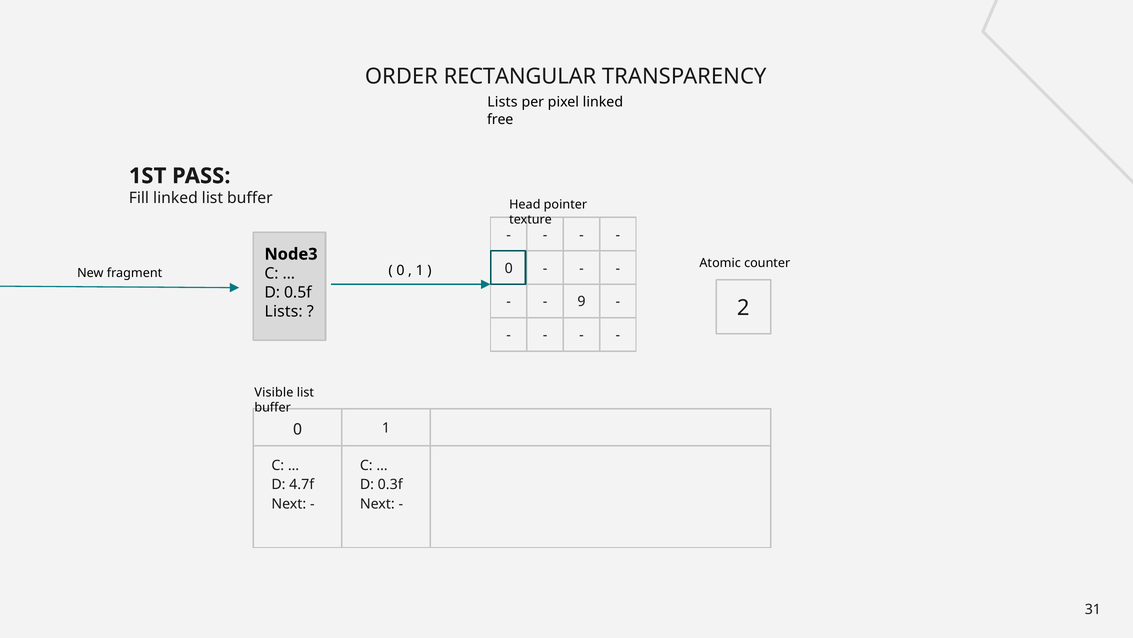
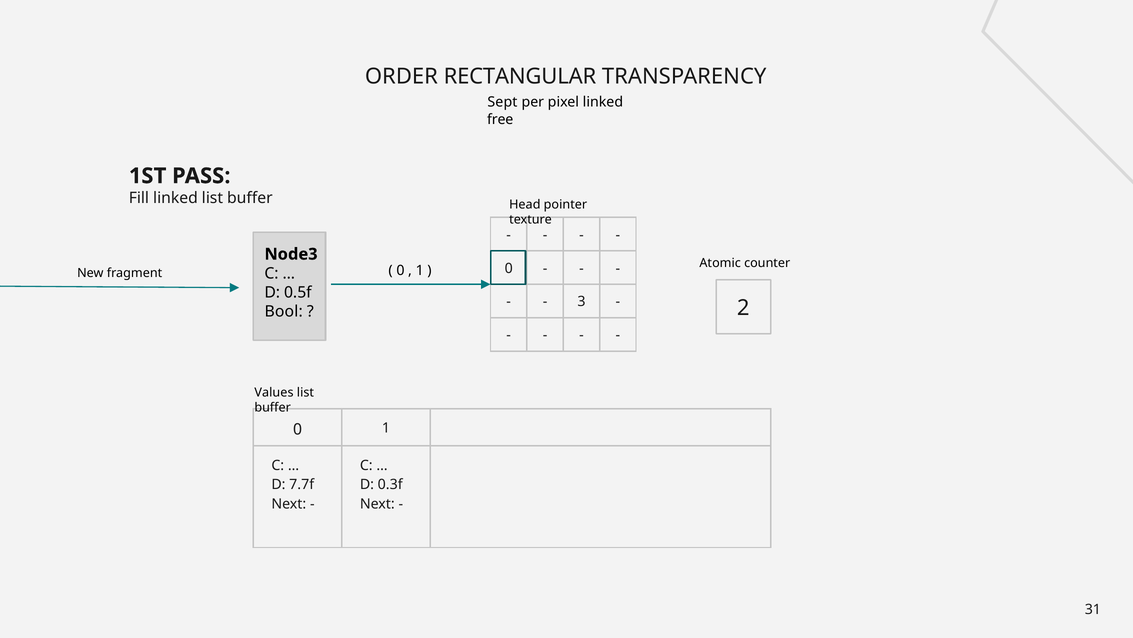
Lists at (502, 102): Lists -> Sept
9: 9 -> 3
Lists at (284, 311): Lists -> Bool
Visible: Visible -> Values
4.7f: 4.7f -> 7.7f
